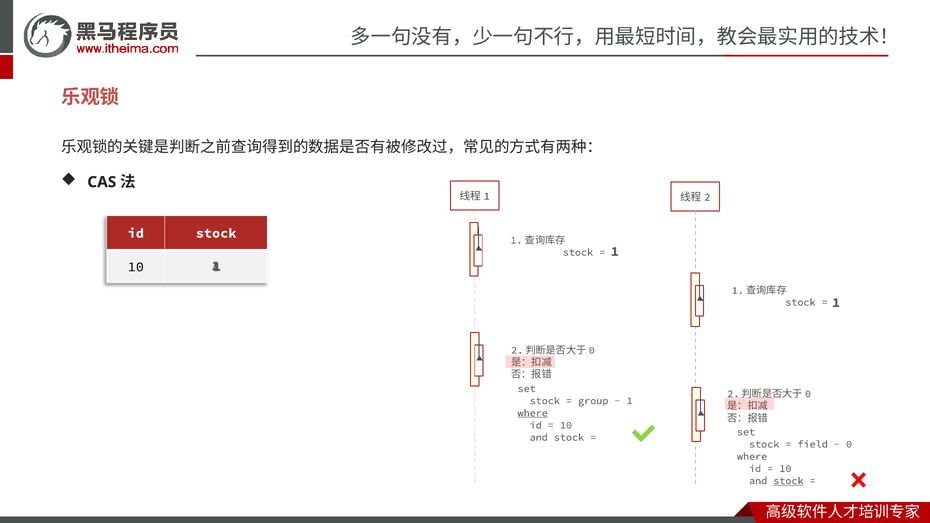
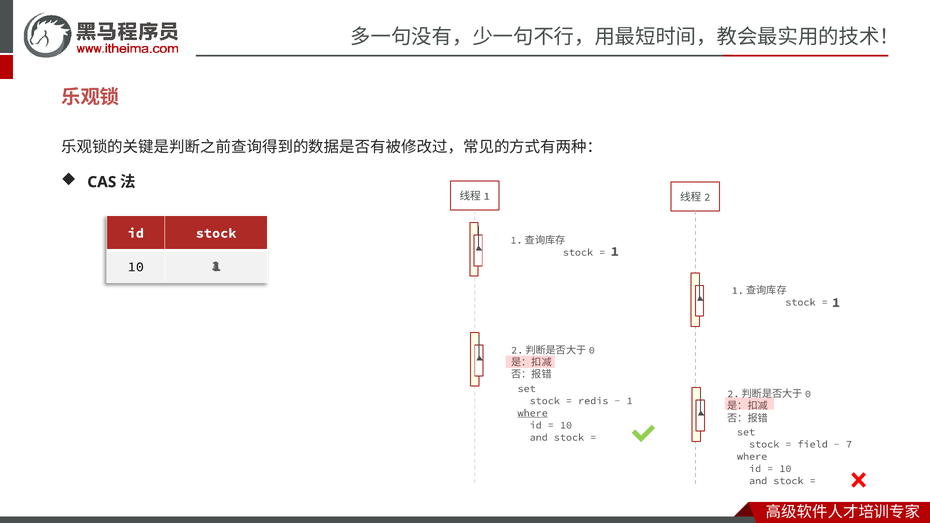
group: group -> redis
0: 0 -> 7
stock at (788, 481) underline: present -> none
